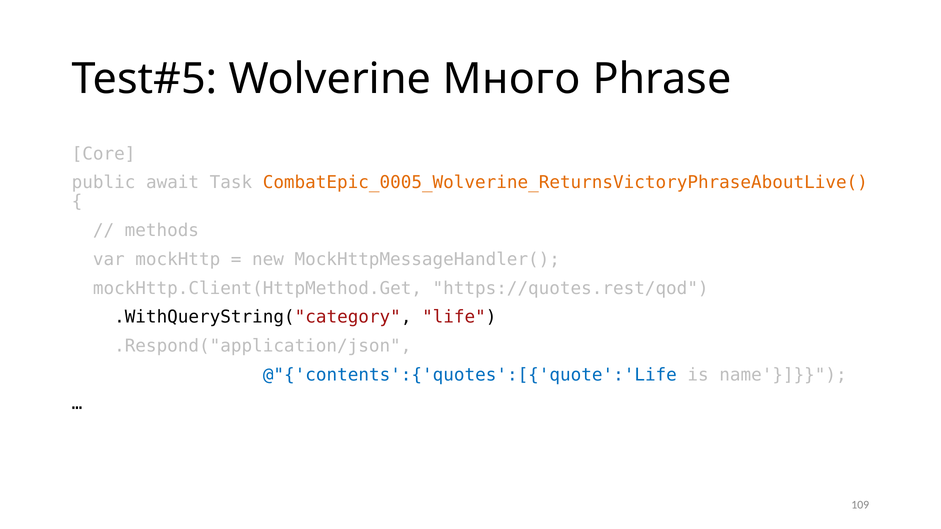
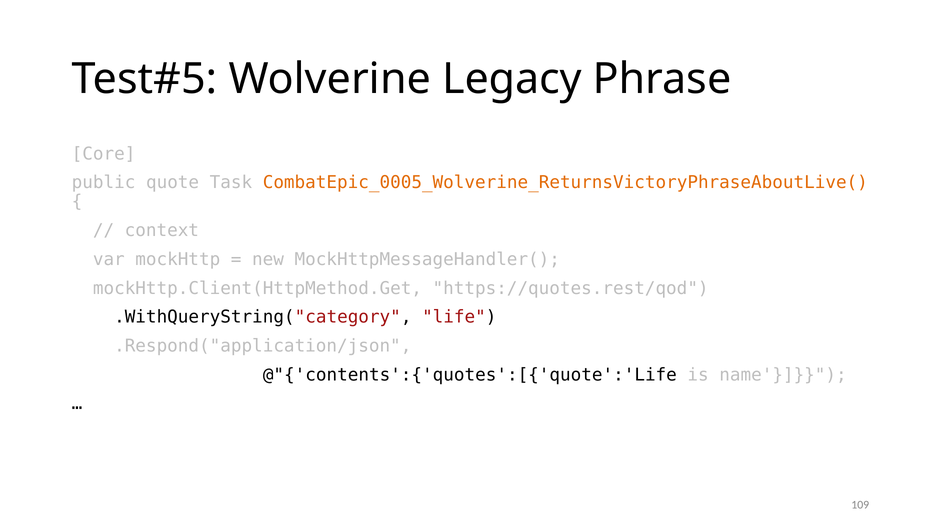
Много: Много -> Legacy
await: await -> quote
methods: methods -> context
@"{'contents':{'quotes':[{'quote':'Life colour: blue -> black
